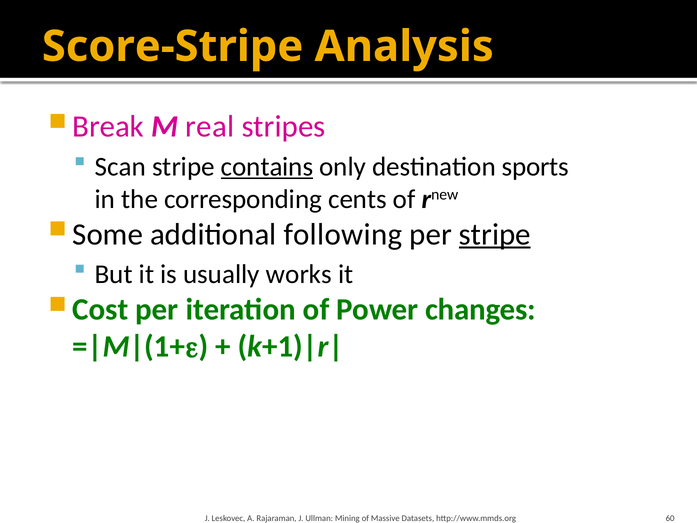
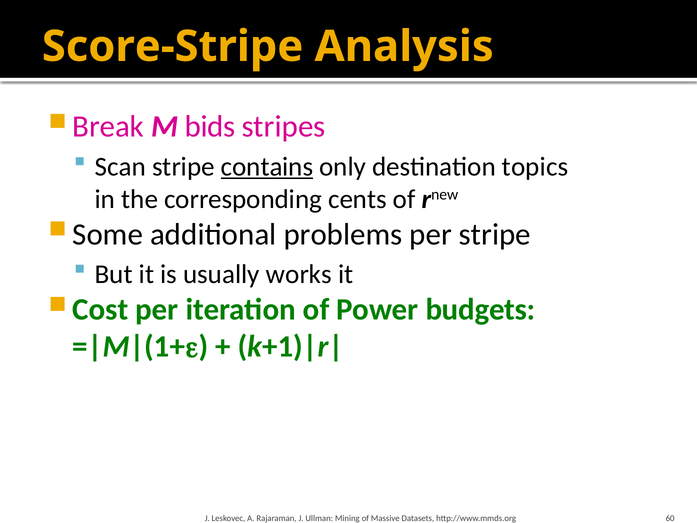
real: real -> bids
sports: sports -> topics
following: following -> problems
stripe at (495, 234) underline: present -> none
changes: changes -> budgets
